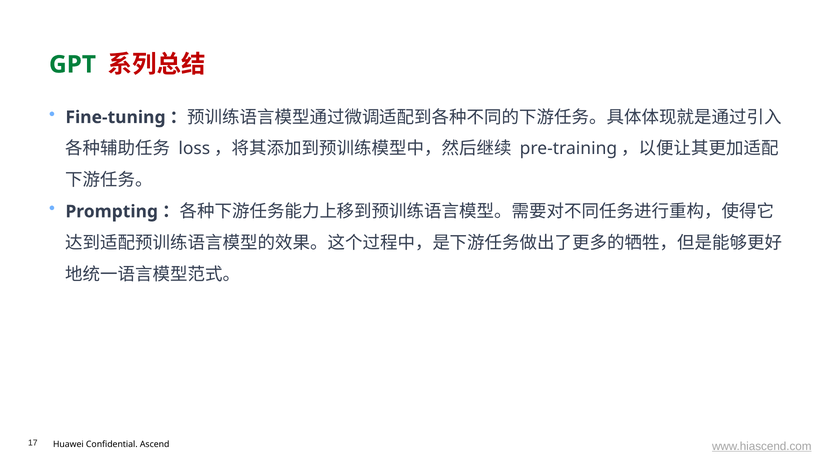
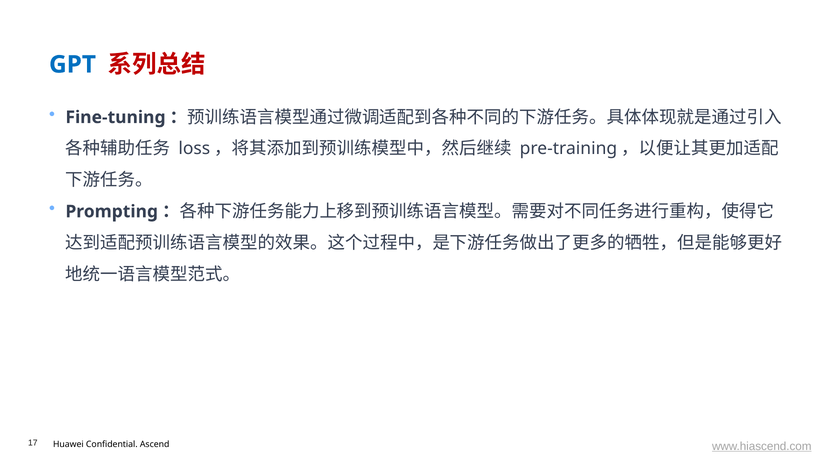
GPT colour: green -> blue
